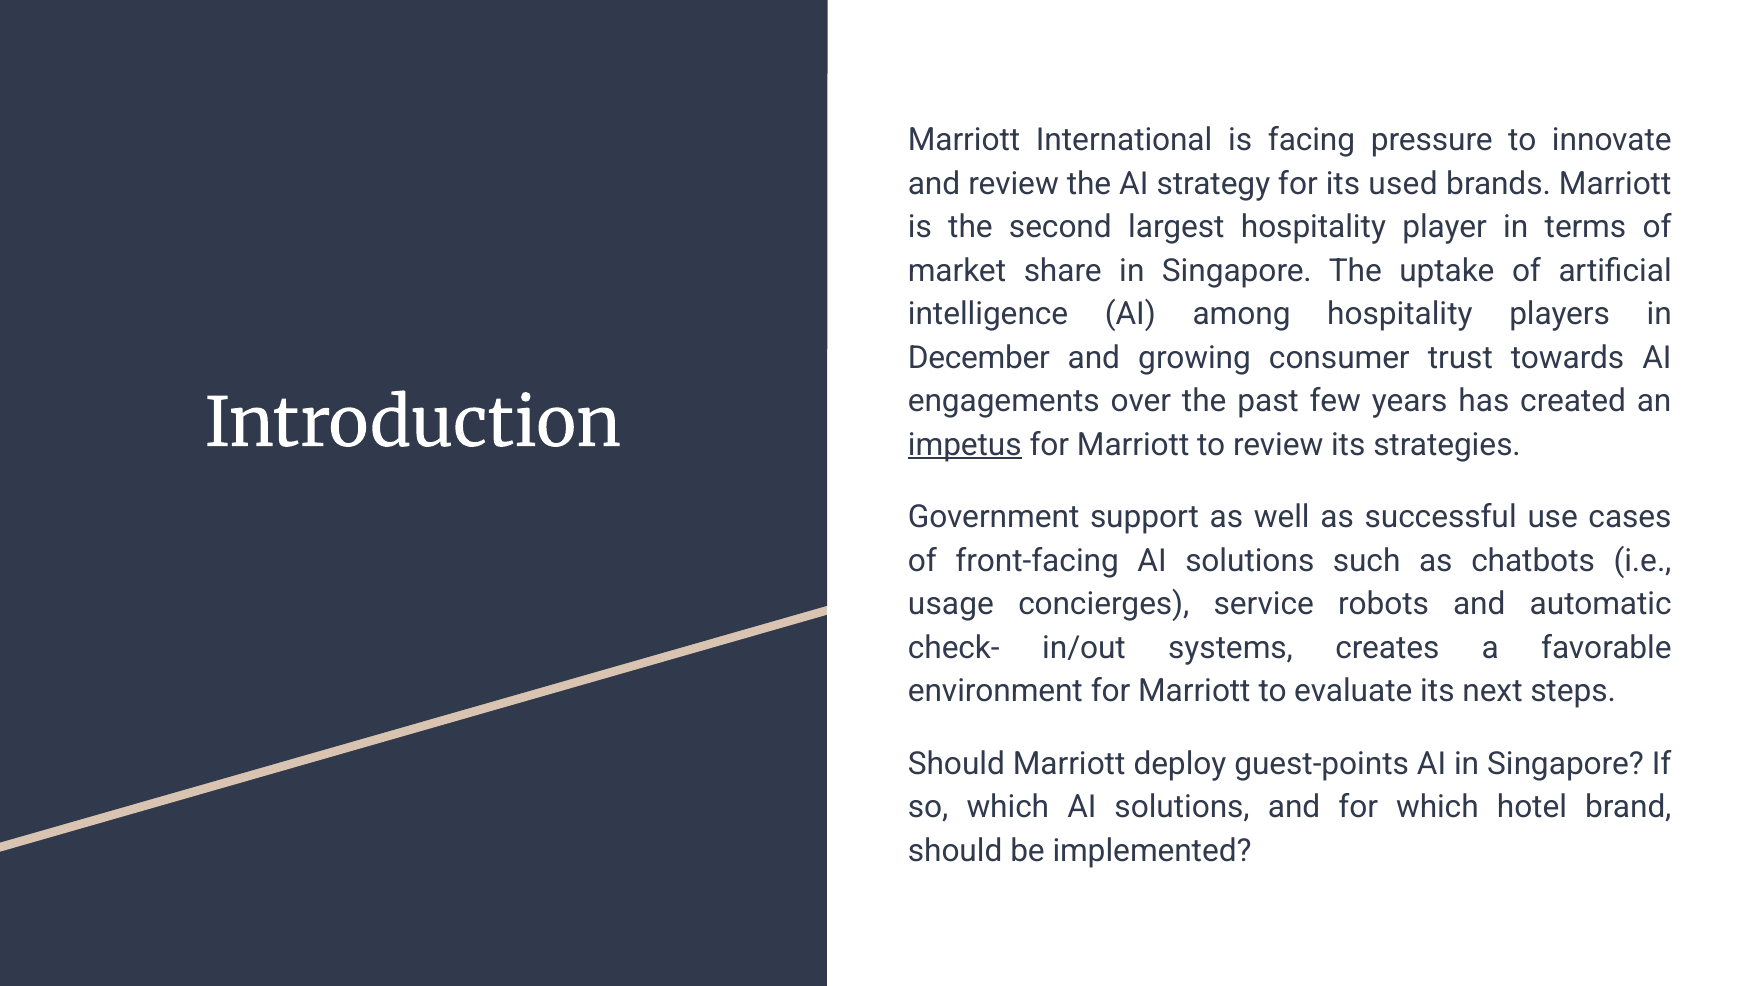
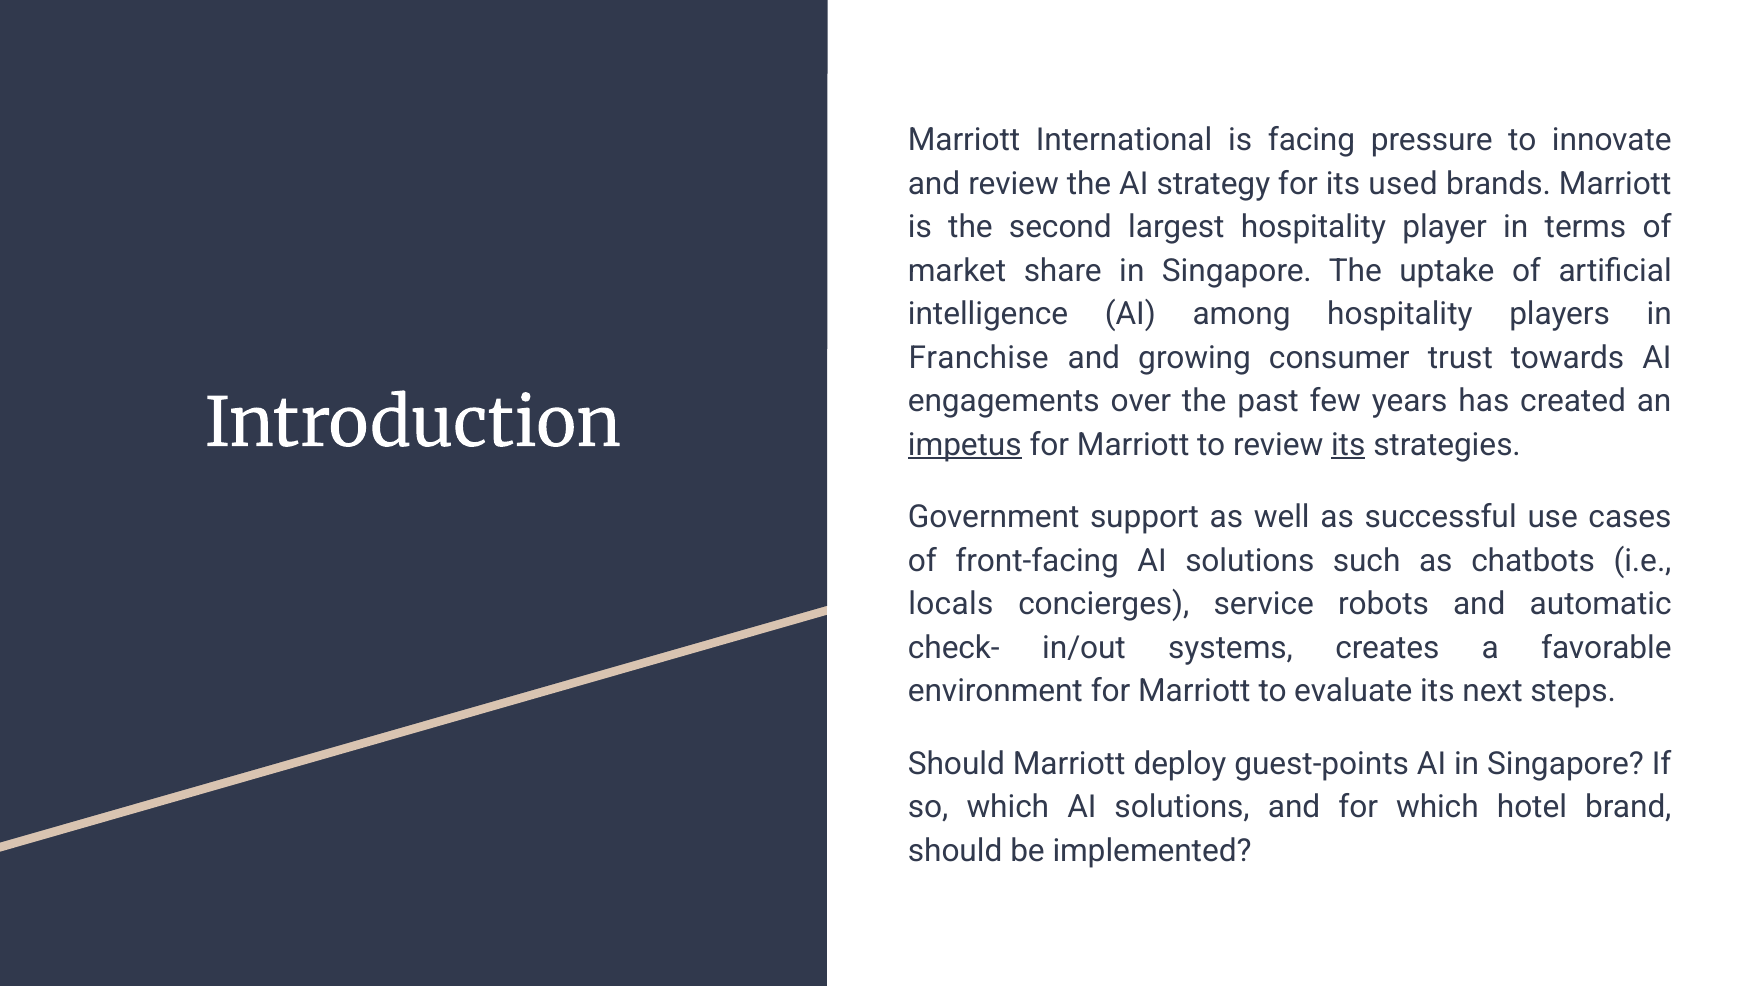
December: December -> Franchise
its at (1348, 445) underline: none -> present
usage: usage -> locals
